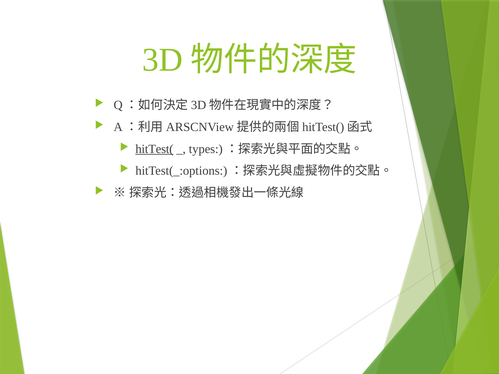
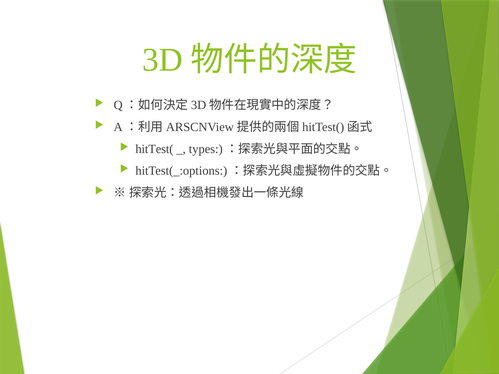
hitTest( underline: present -> none
